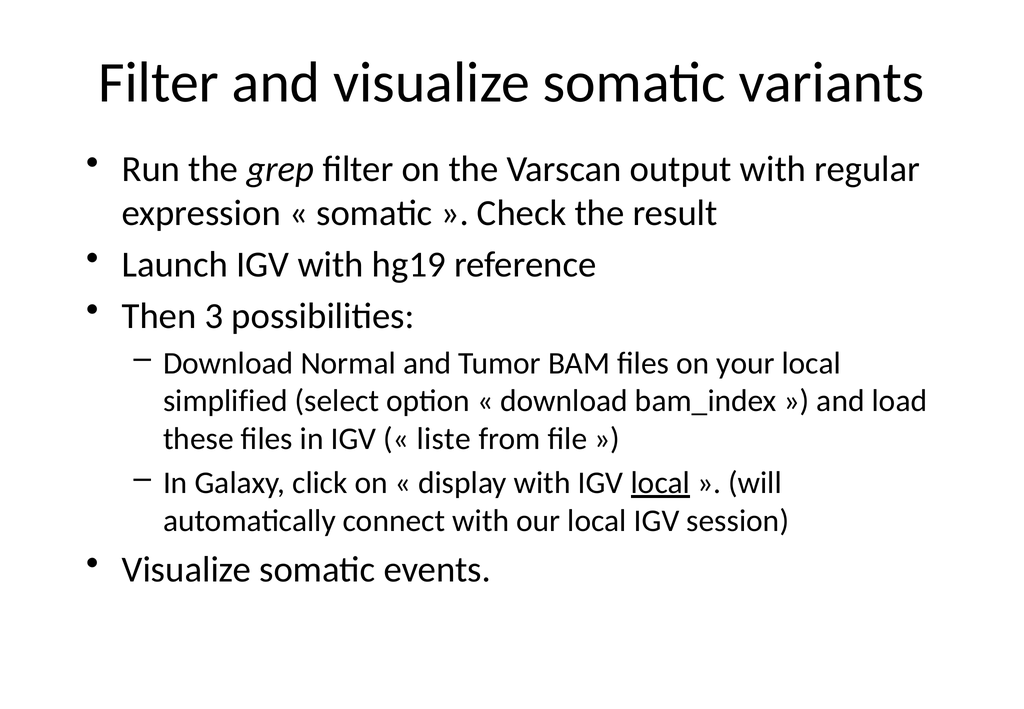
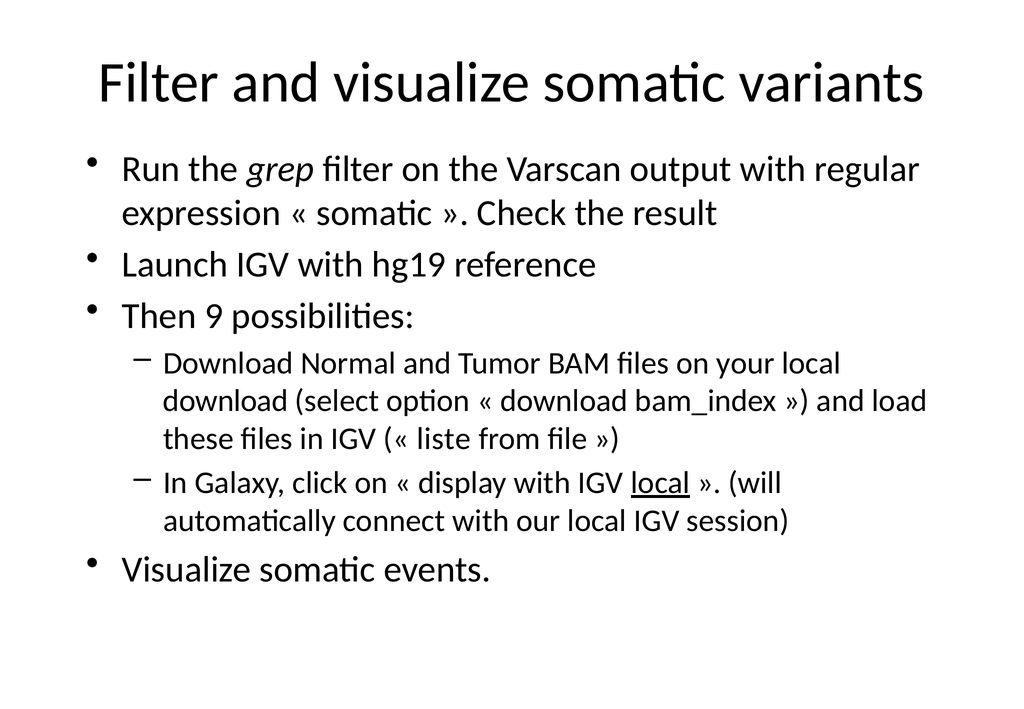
3: 3 -> 9
simplified at (225, 401): simplified -> download
